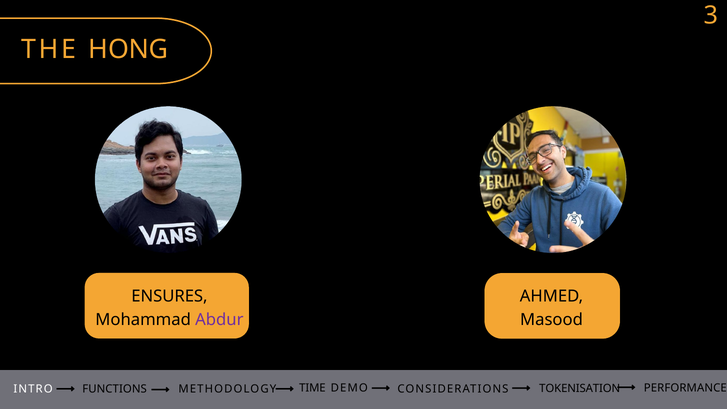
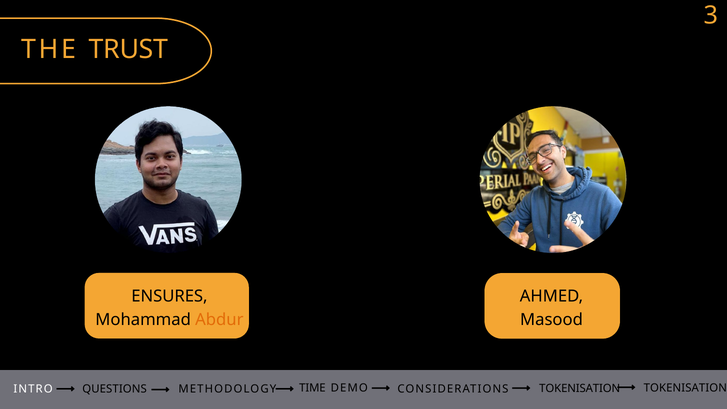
HONG: HONG -> TRUST
Abdur colour: purple -> orange
FUNCTIONS: FUNCTIONS -> QUESTIONS
CONSIDERATIONS PERFORMANCE: PERFORMANCE -> TOKENISATION
